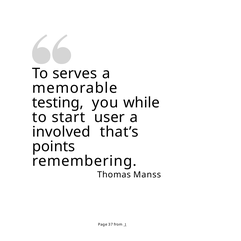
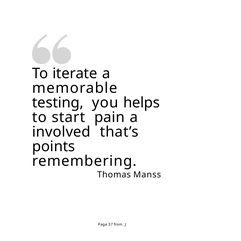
serves: serves -> iterate
while: while -> helps
user: user -> pain
